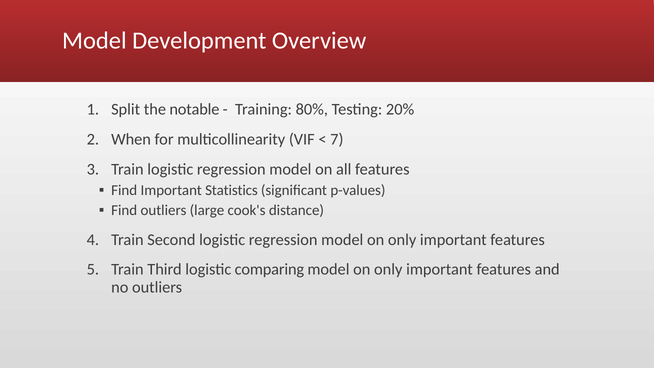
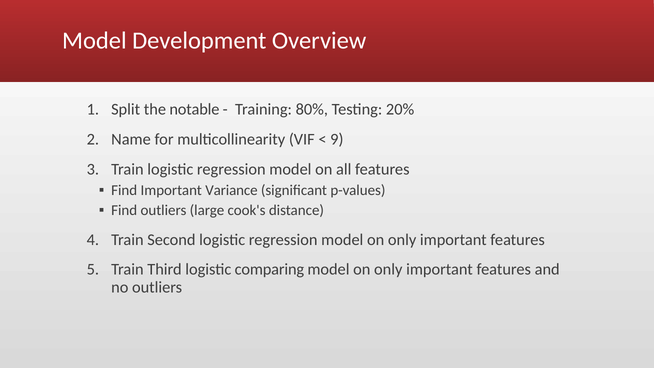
When: When -> Name
7: 7 -> 9
Statistics: Statistics -> Variance
